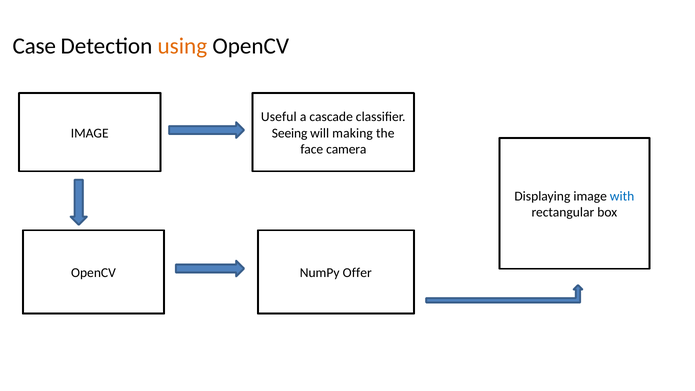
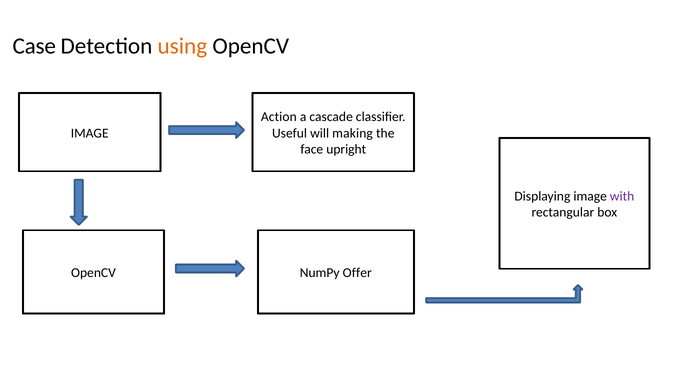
Useful: Useful -> Action
Seeing: Seeing -> Useful
camera: camera -> upright
with colour: blue -> purple
